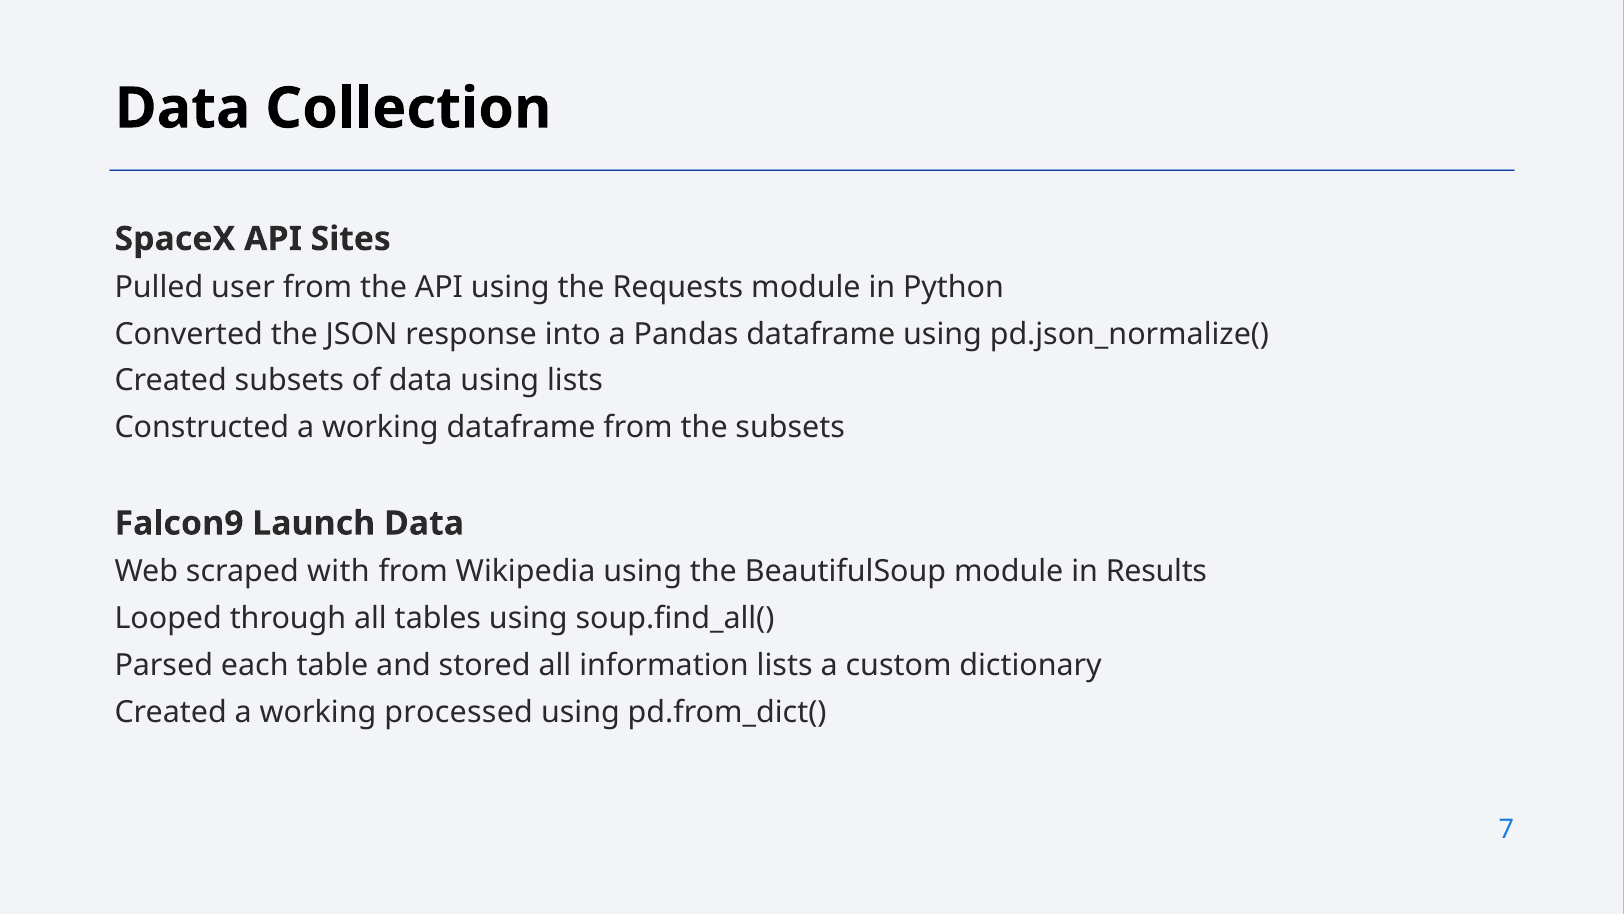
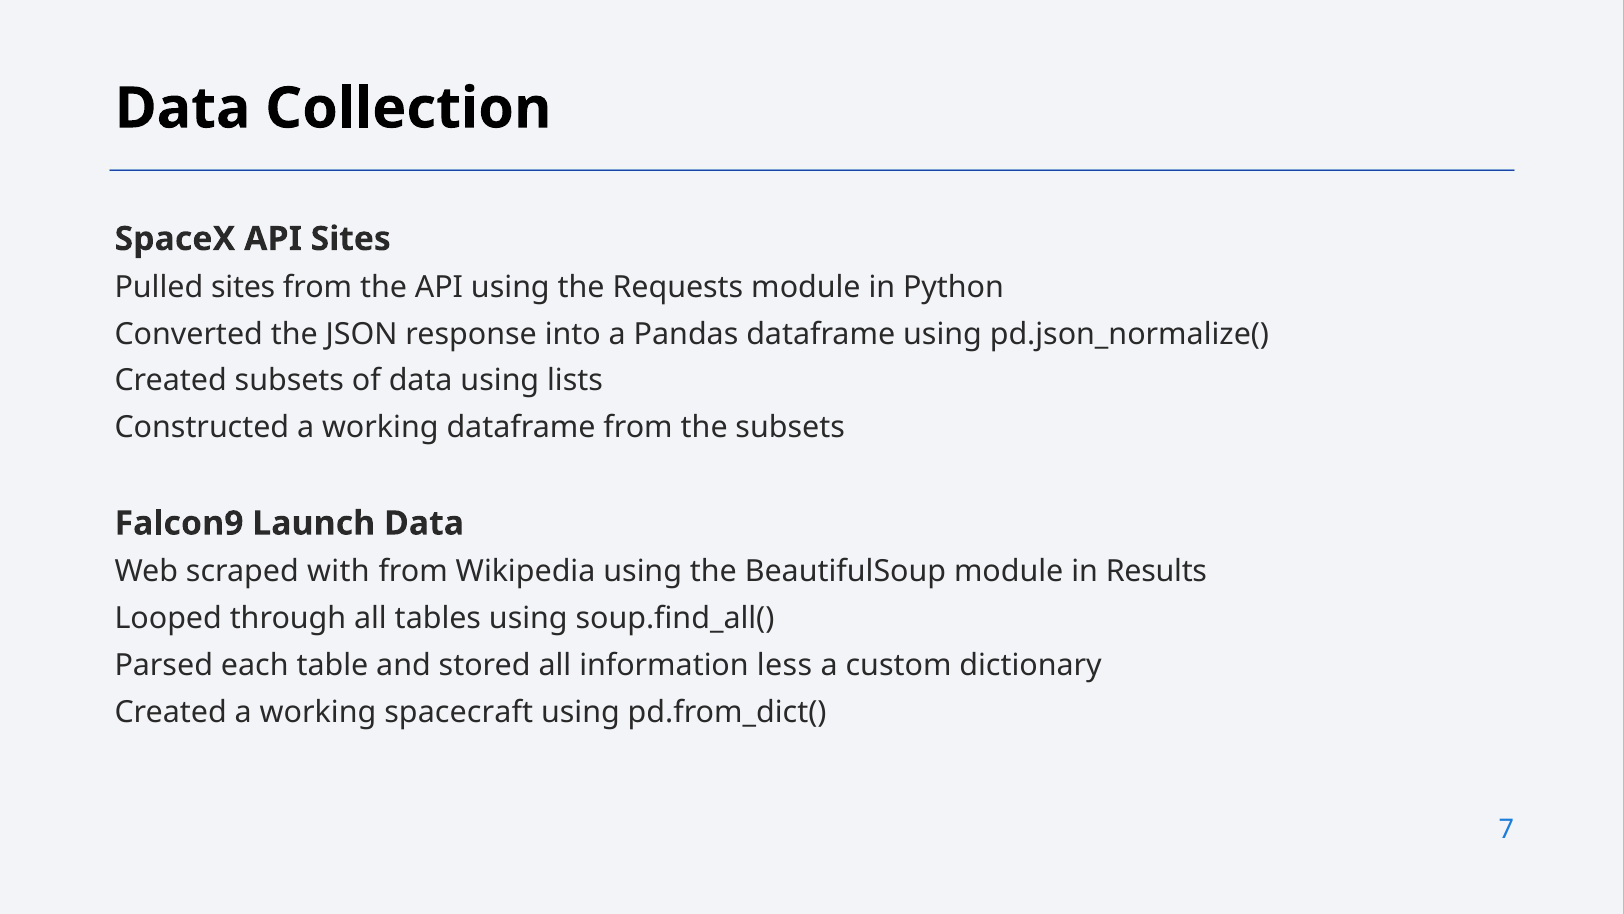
Pulled user: user -> sites
information lists: lists -> less
processed: processed -> spacecraft
